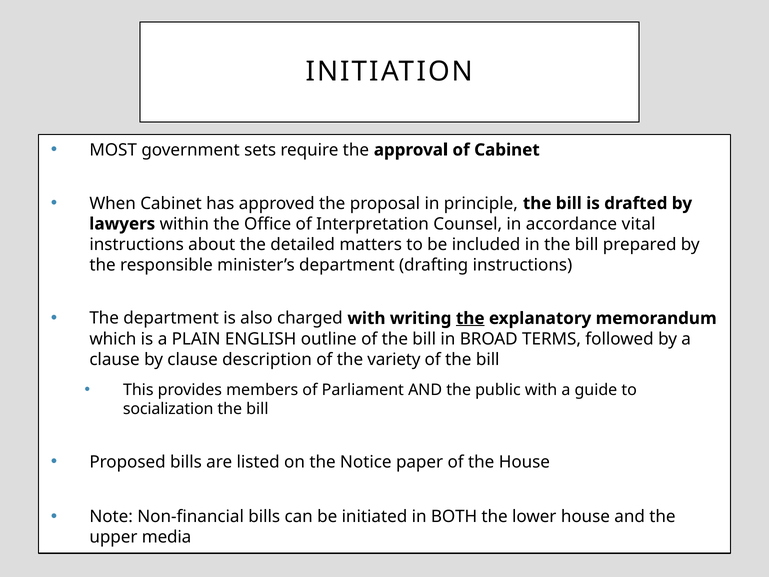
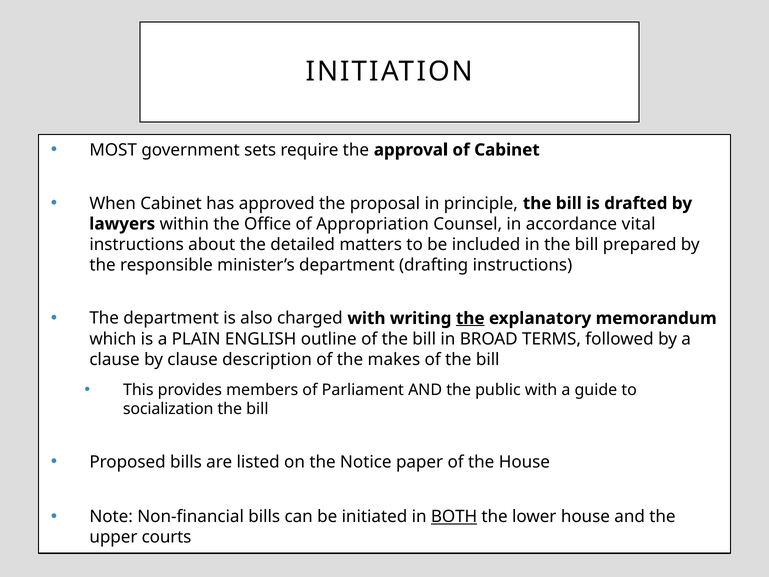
Interpretation: Interpretation -> Appropriation
variety: variety -> makes
BOTH underline: none -> present
media: media -> courts
